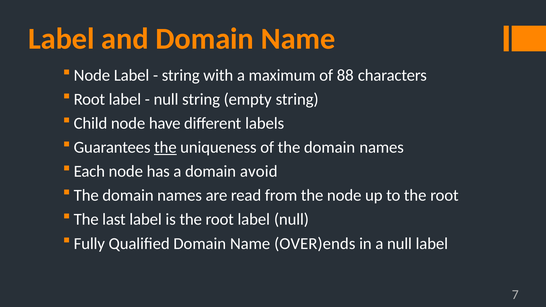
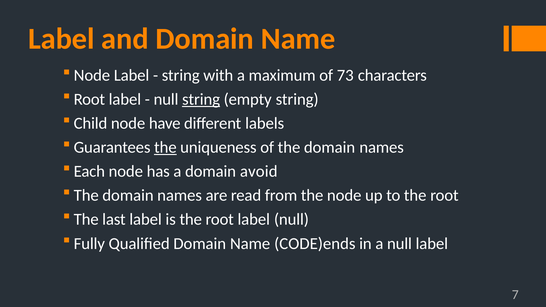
88: 88 -> 73
string at (201, 99) underline: none -> present
OVER)ends: OVER)ends -> CODE)ends
